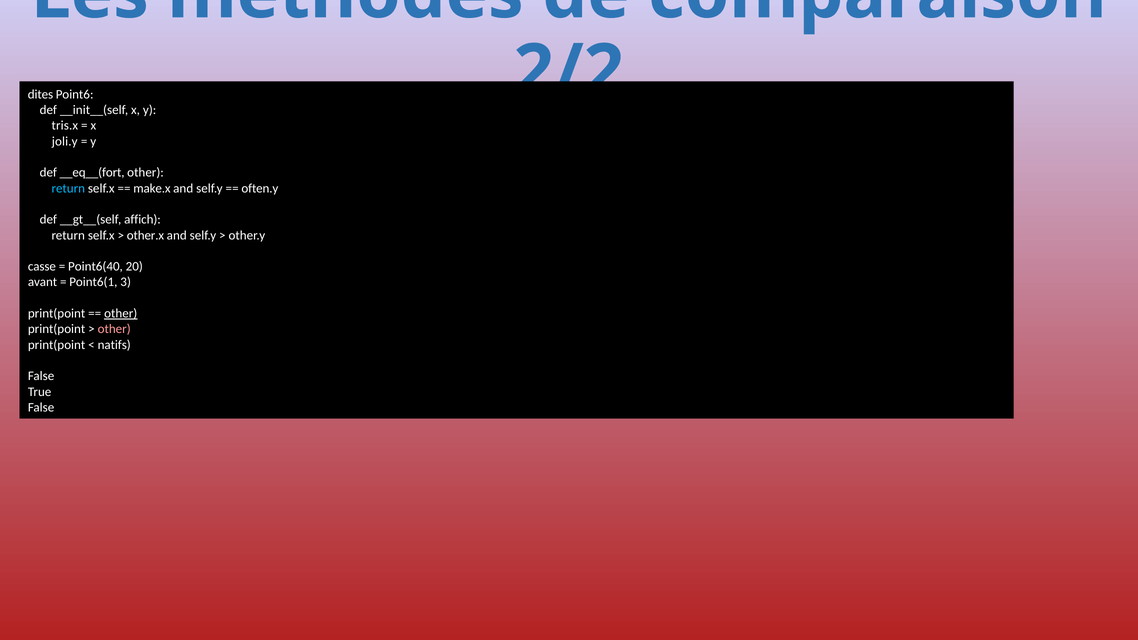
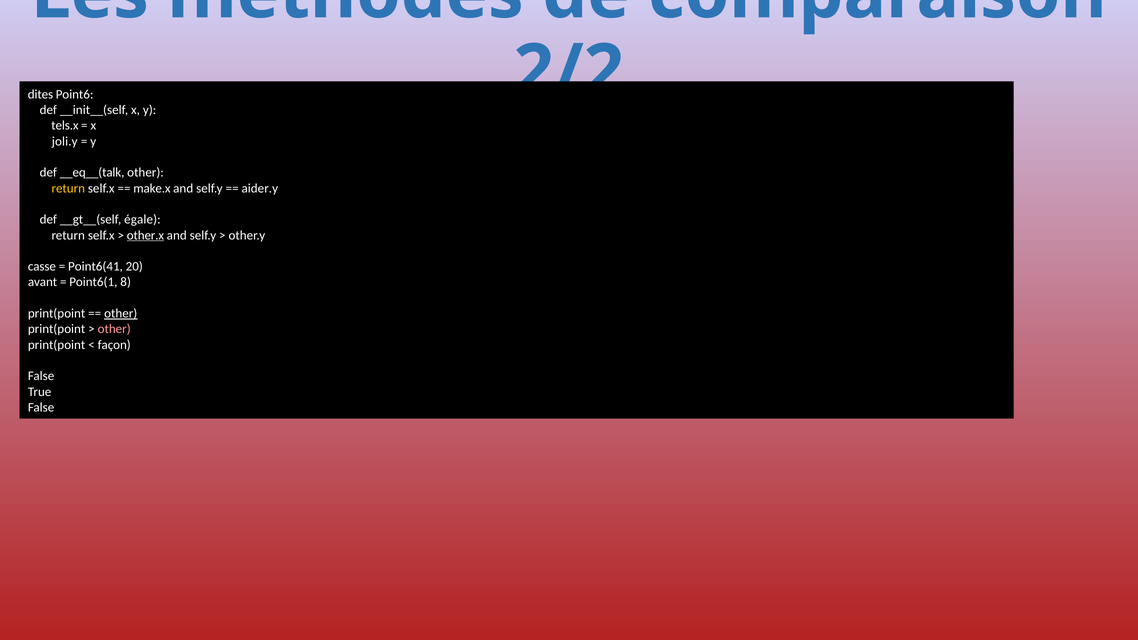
tris.x: tris.x -> tels.x
__eq__(fort: __eq__(fort -> __eq__(talk
return at (68, 188) colour: light blue -> yellow
often.y: often.y -> aider.y
affich: affich -> égale
other.x underline: none -> present
Point6(40: Point6(40 -> Point6(41
3: 3 -> 8
natifs: natifs -> façon
